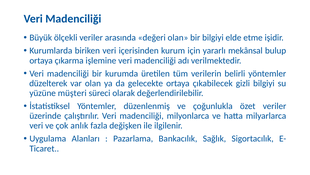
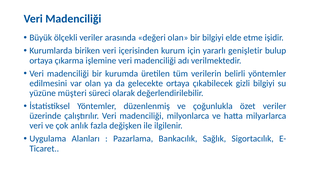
mekânsal: mekânsal -> genişletir
düzelterek: düzelterek -> edilmesini
